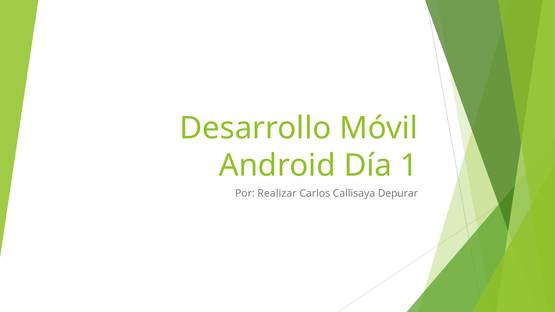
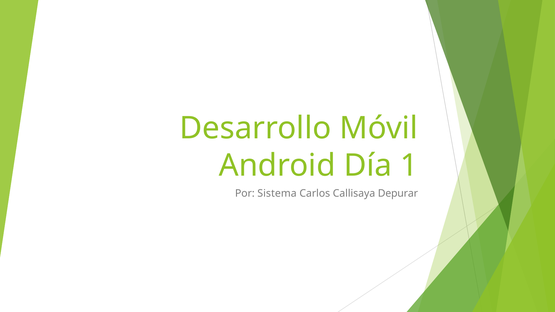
Realizar: Realizar -> Sistema
